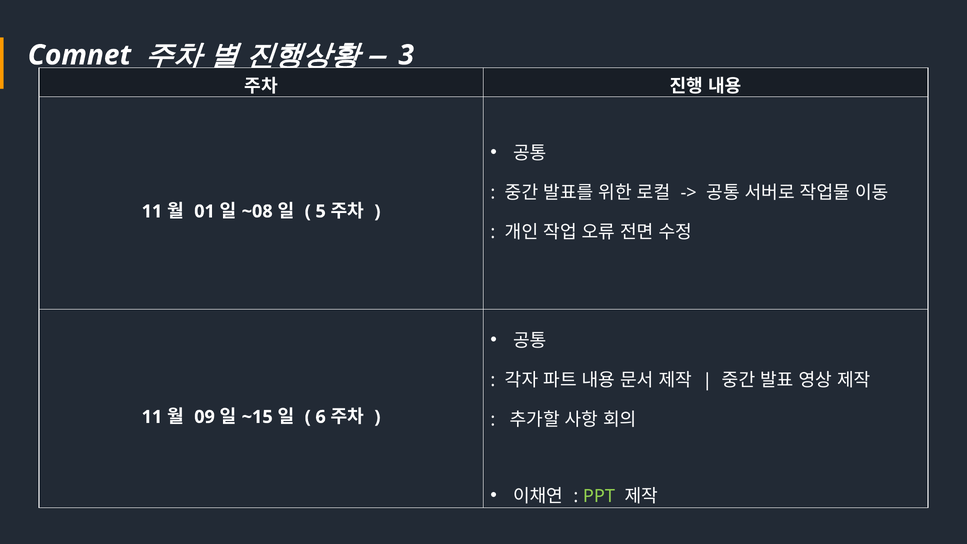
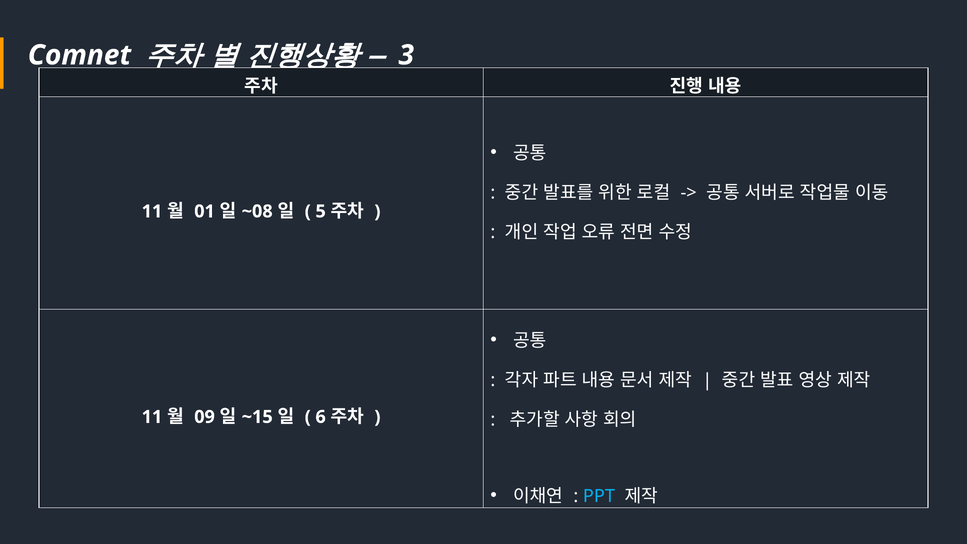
PPT colour: light green -> light blue
